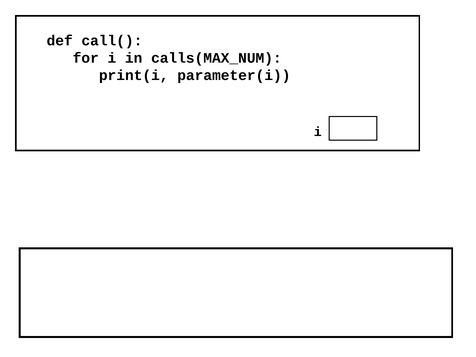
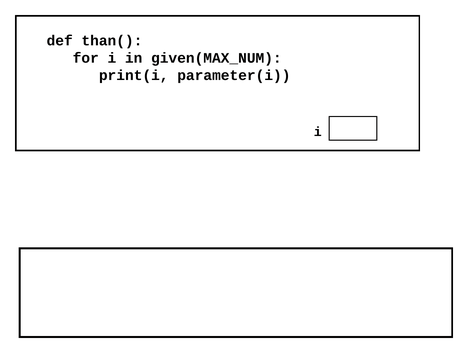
call(: call( -> than(
calls(MAX_NUM: calls(MAX_NUM -> given(MAX_NUM
